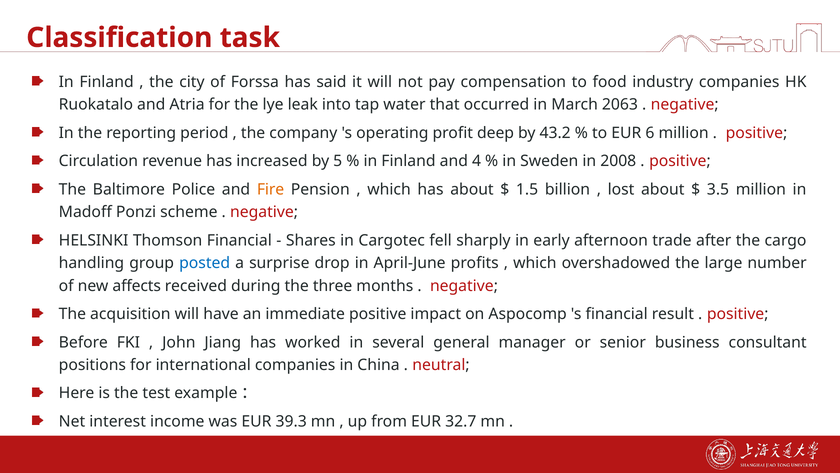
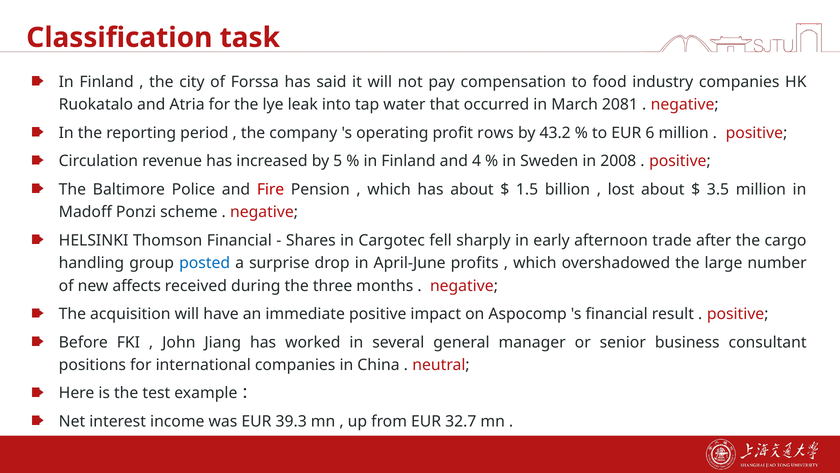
2063: 2063 -> 2081
deep: deep -> rows
Fire colour: orange -> red
